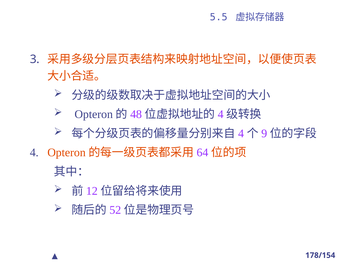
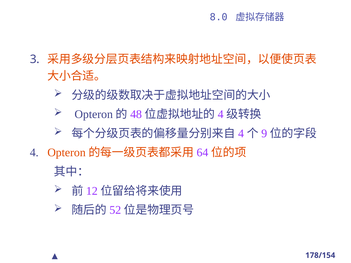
5.5: 5.5 -> 8.0
